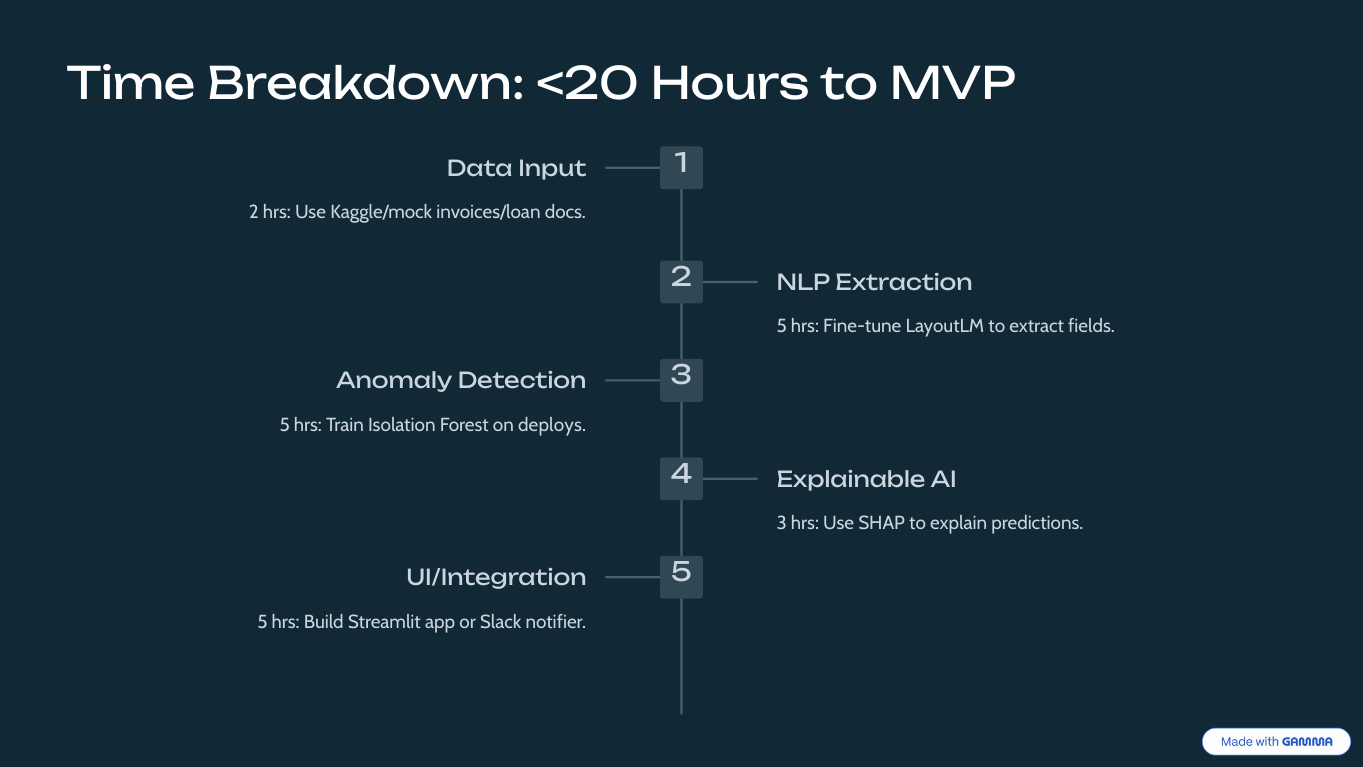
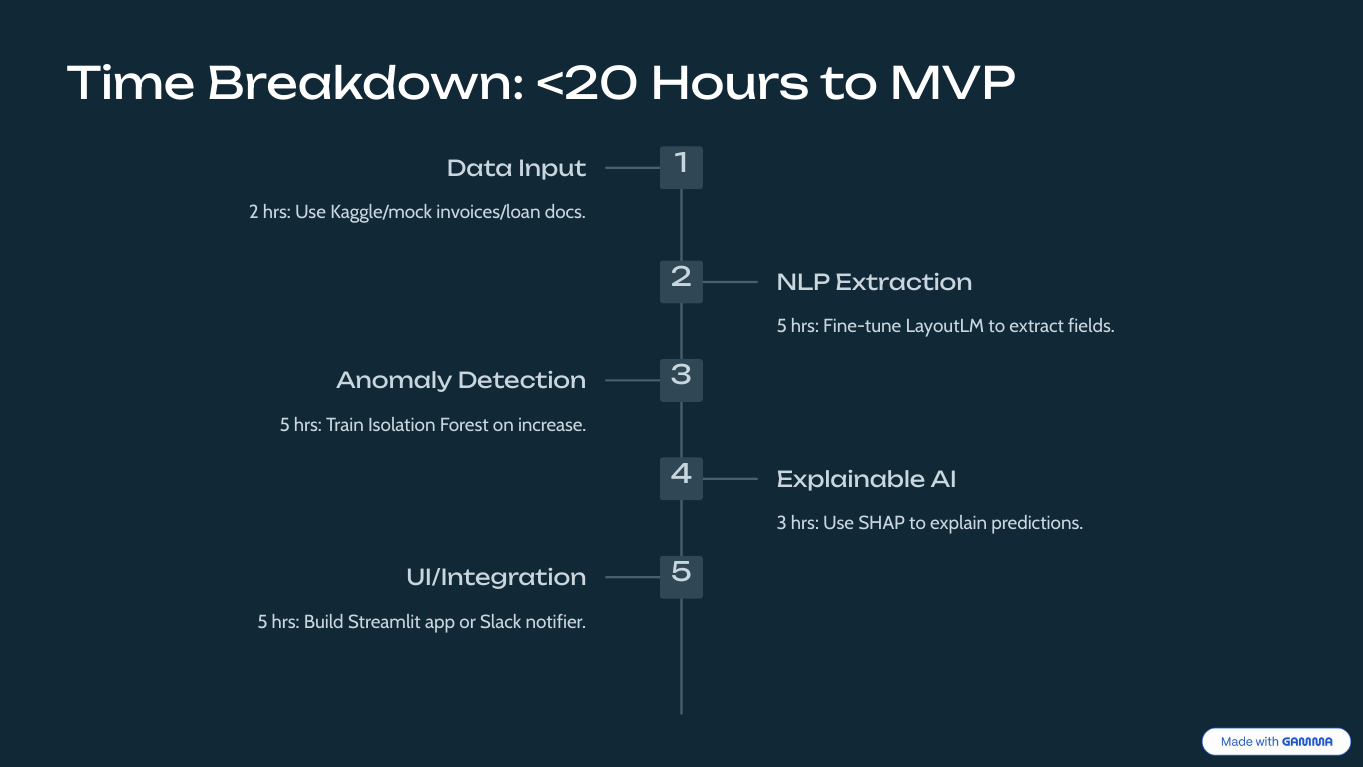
deploys: deploys -> increase
